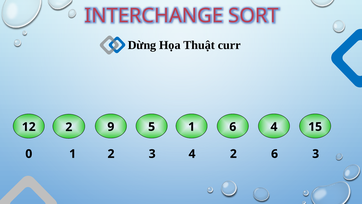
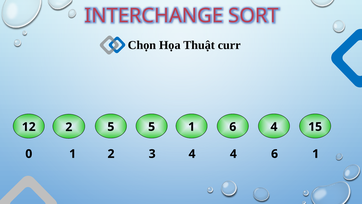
Dừng: Dừng -> Chọn
2 9: 9 -> 5
4 2: 2 -> 4
6 3: 3 -> 1
